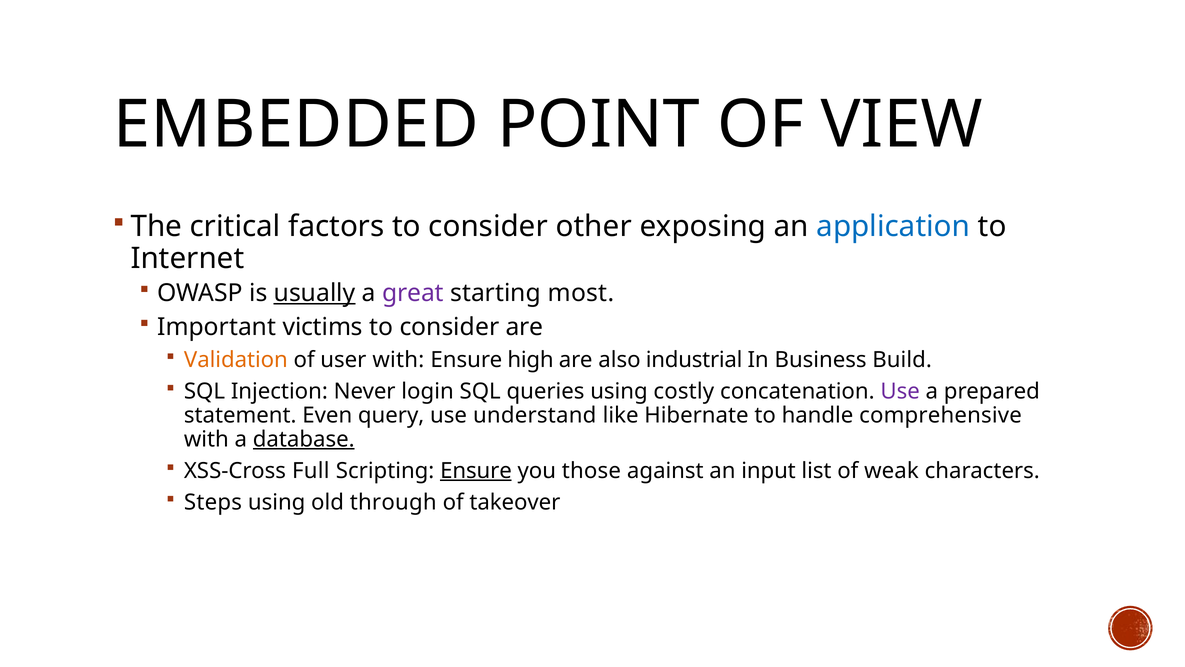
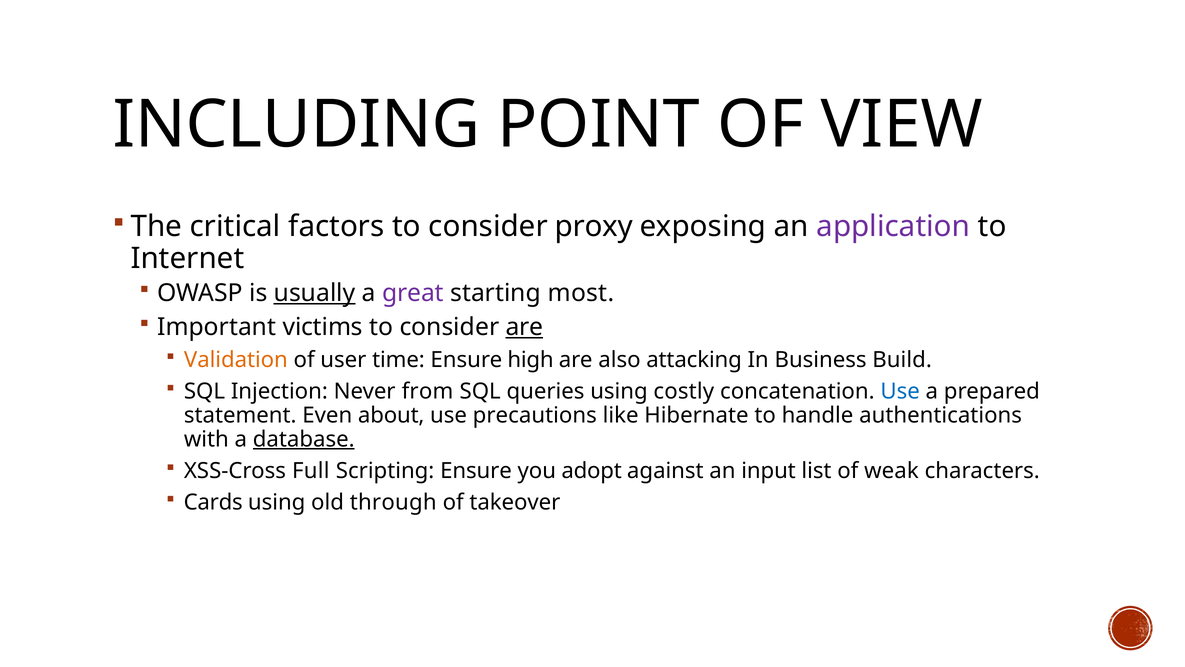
EMBEDDED: EMBEDDED -> INCLUDING
other: other -> proxy
application colour: blue -> purple
are at (524, 327) underline: none -> present
user with: with -> time
industrial: industrial -> attacking
login: login -> from
Use at (900, 391) colour: purple -> blue
query: query -> about
understand: understand -> precautions
comprehensive: comprehensive -> authentications
Ensure at (476, 470) underline: present -> none
those: those -> adopt
Steps: Steps -> Cards
